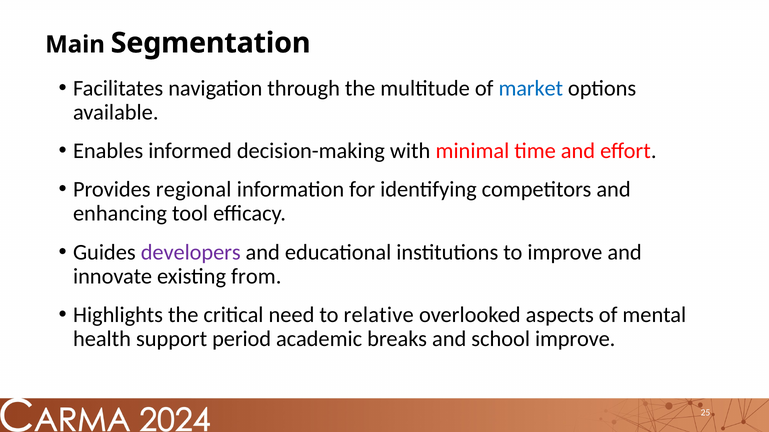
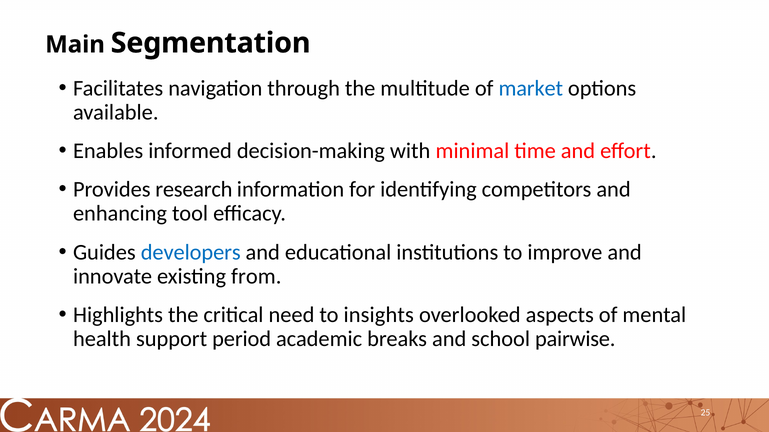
regional: regional -> research
developers colour: purple -> blue
relative: relative -> insights
school improve: improve -> pairwise
